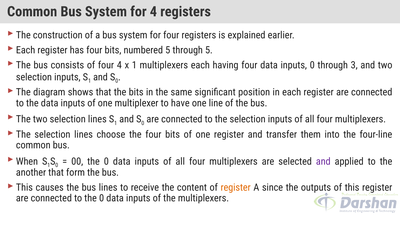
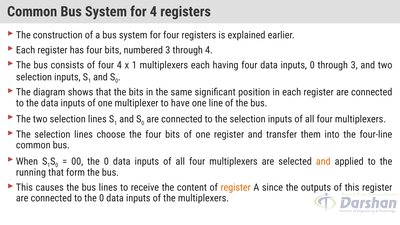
numbered 5: 5 -> 3
through 5: 5 -> 4
and at (323, 161) colour: purple -> orange
another: another -> running
